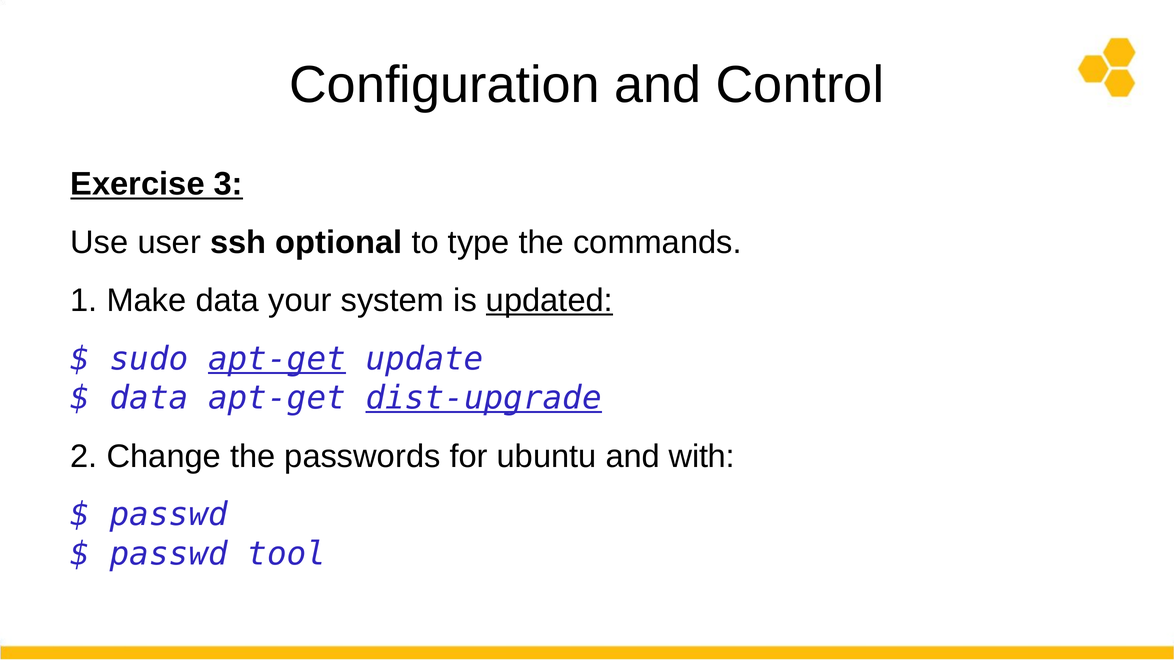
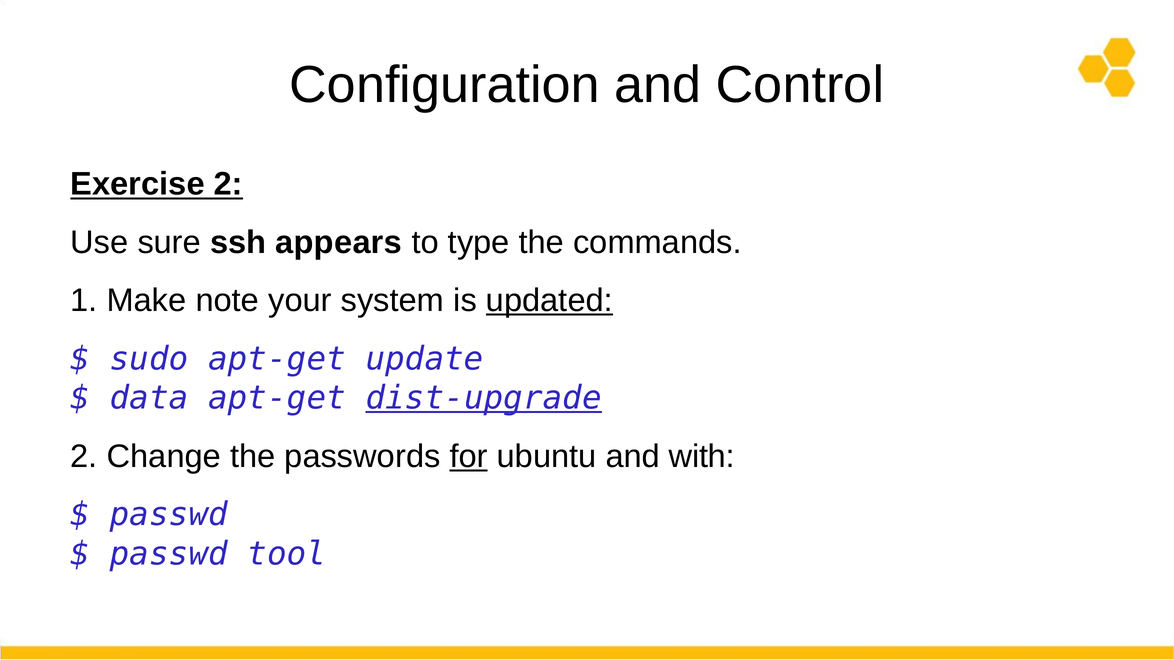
Exercise 3: 3 -> 2
user: user -> sure
optional: optional -> appears
Make data: data -> note
apt-get at (277, 359) underline: present -> none
for underline: none -> present
